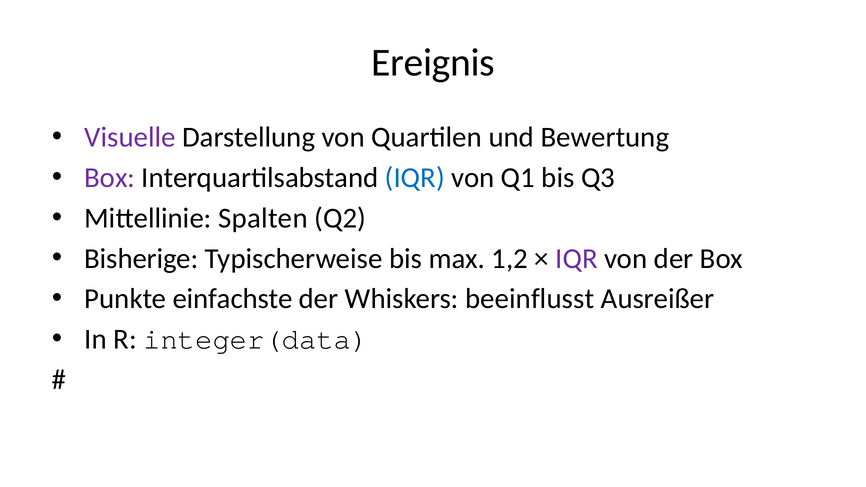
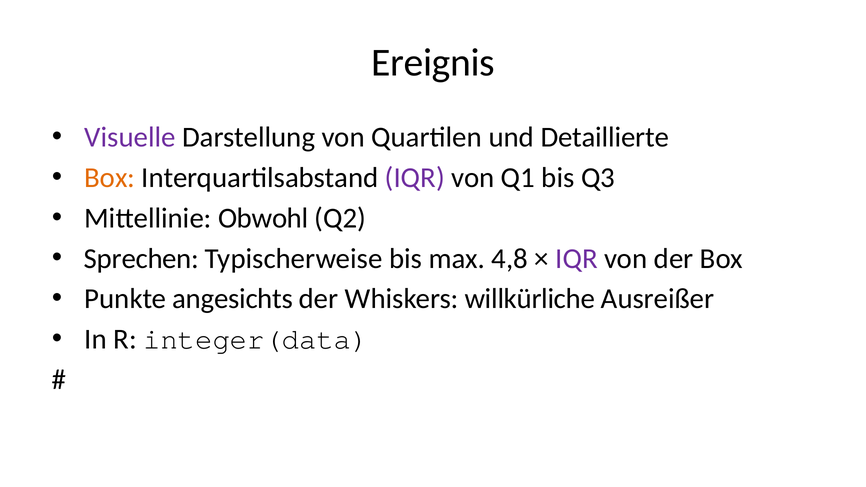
Bewertung: Bewertung -> Detaillierte
Box at (110, 178) colour: purple -> orange
IQR at (415, 178) colour: blue -> purple
Spalten: Spalten -> Obwohl
Bisherige: Bisherige -> Sprechen
1,2: 1,2 -> 4,8
einfachste: einfachste -> angesichts
beeinflusst: beeinflusst -> willkürliche
